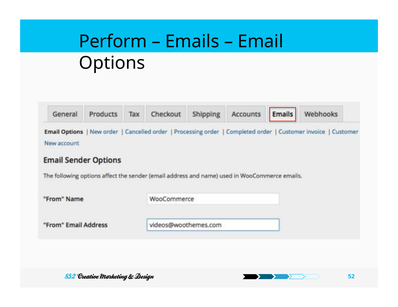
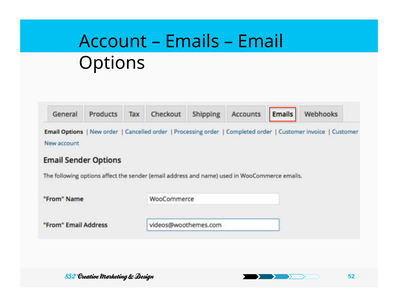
Perform: Perform -> Account
